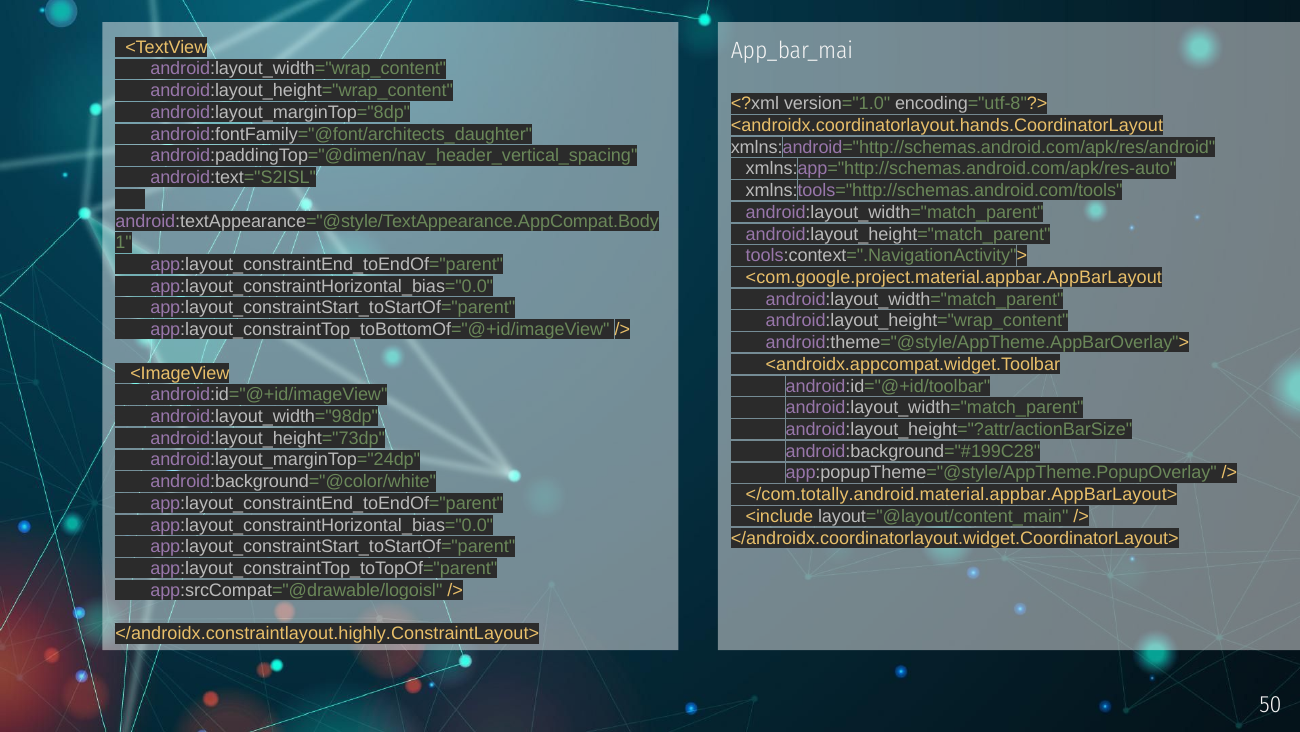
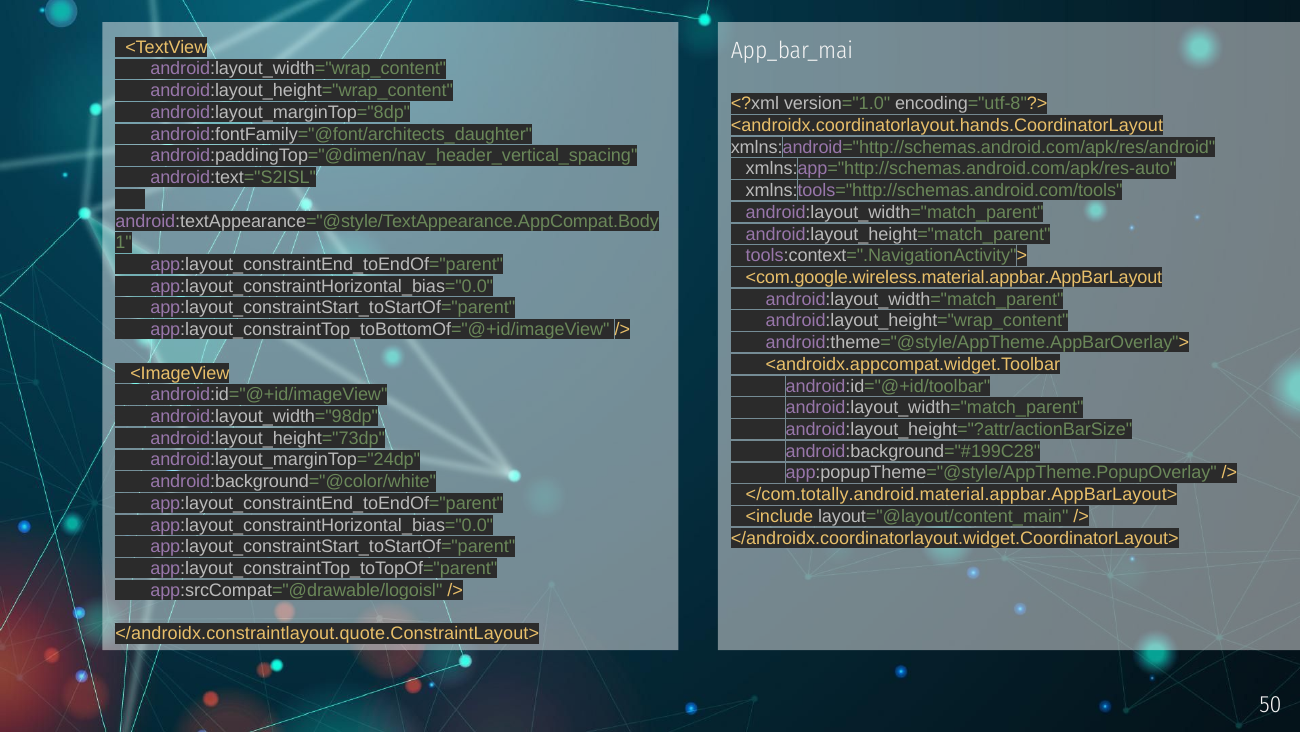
<com.google.project.material.appbar.AppBarLayout: <com.google.project.material.appbar.AppBarLayout -> <com.google.wireless.material.appbar.AppBarLayout
</androidx.constraintlayout.highly.ConstraintLayout>: </androidx.constraintlayout.highly.ConstraintLayout> -> </androidx.constraintlayout.quote.ConstraintLayout>
